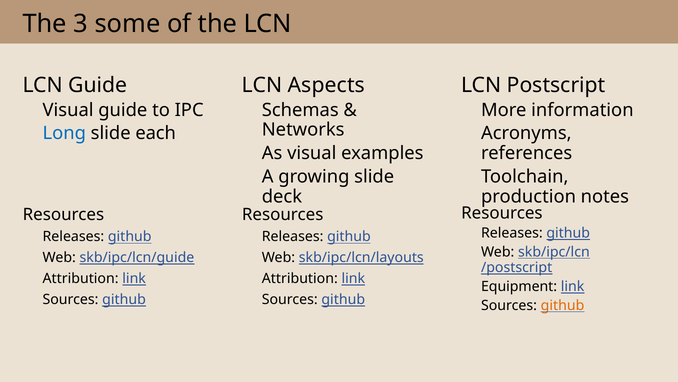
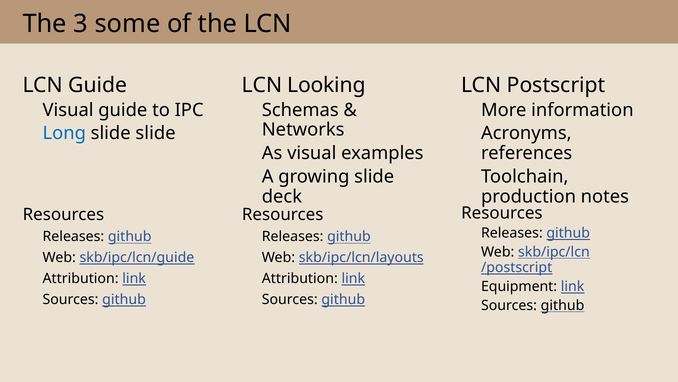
Aspects: Aspects -> Looking
slide each: each -> slide
github at (563, 305) colour: orange -> black
